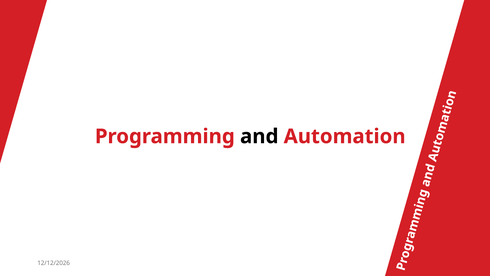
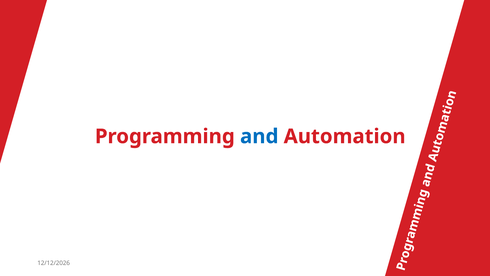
and colour: black -> blue
